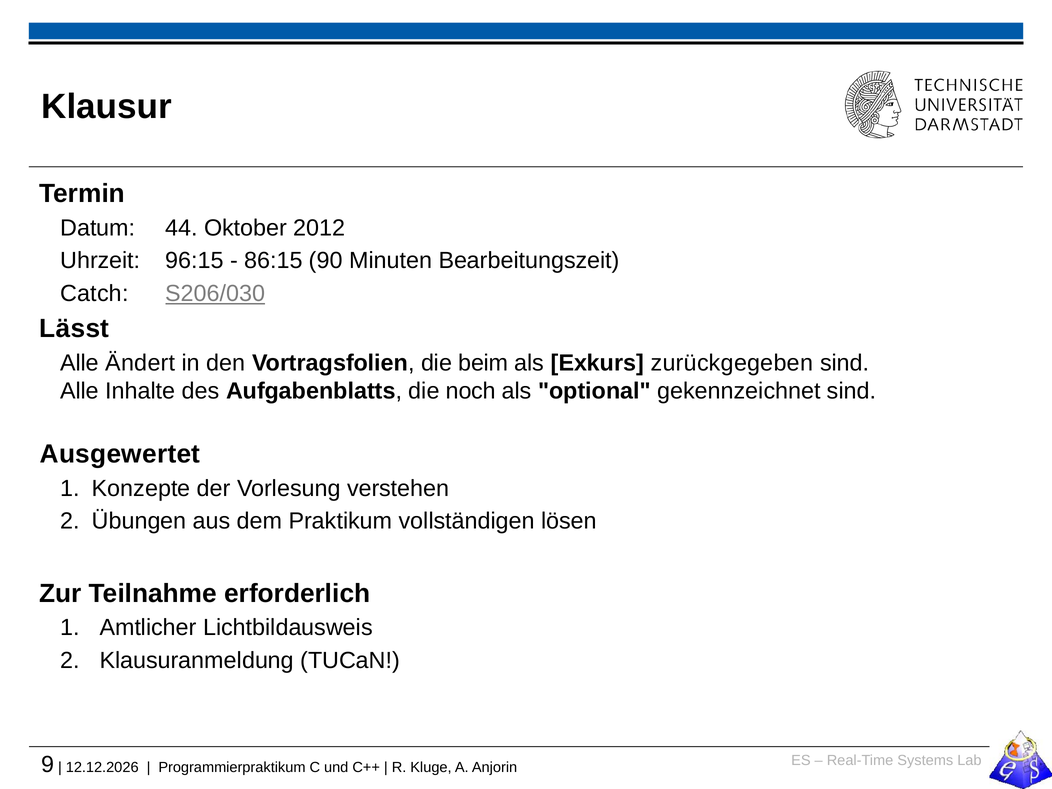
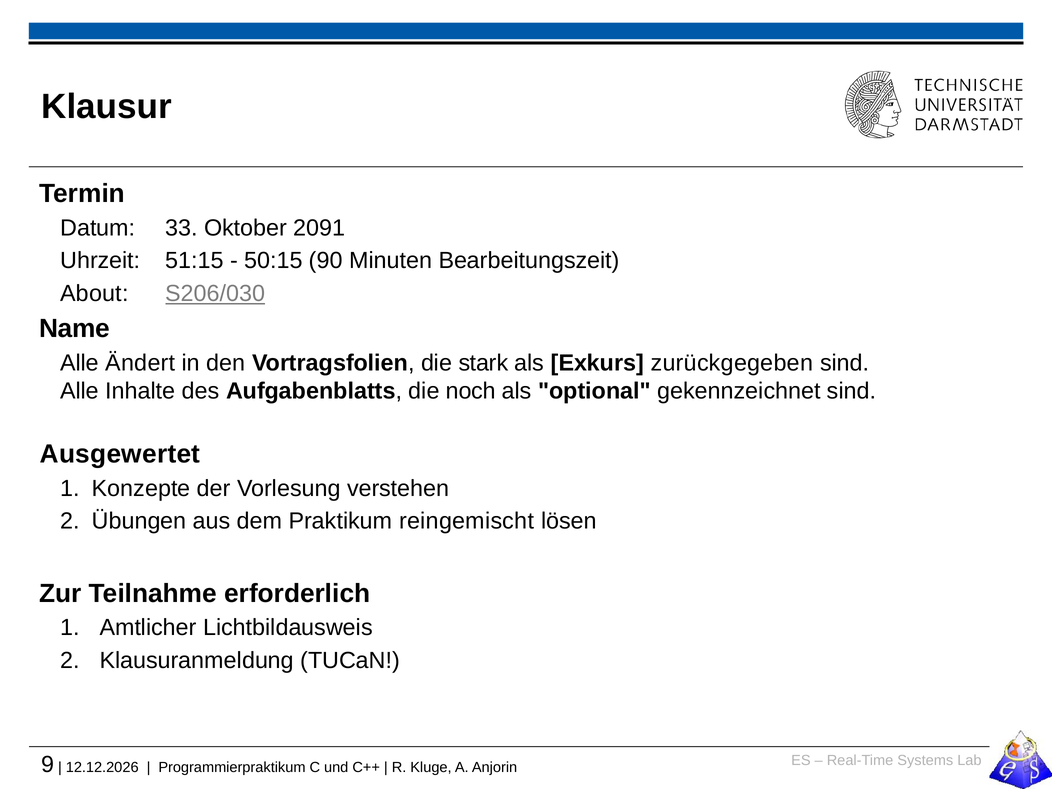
44: 44 -> 33
2012: 2012 -> 2091
96:15: 96:15 -> 51:15
86:15: 86:15 -> 50:15
Catch: Catch -> About
Lässt: Lässt -> Name
beim: beim -> stark
vollständigen: vollständigen -> reingemischt
